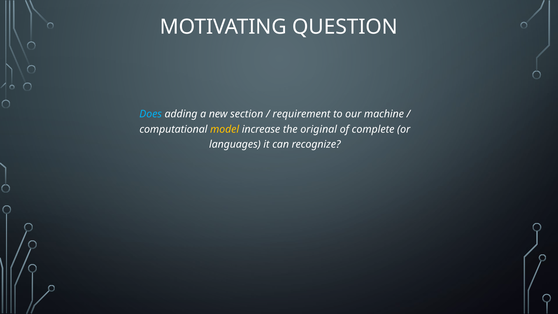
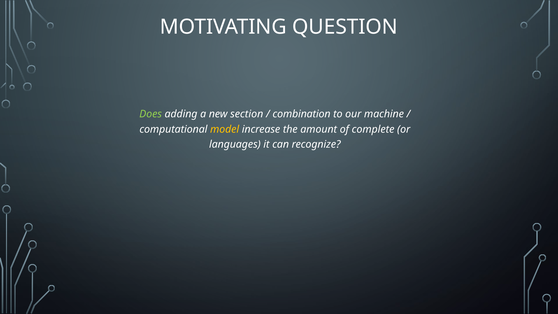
Does colour: light blue -> light green
requirement: requirement -> combination
original: original -> amount
